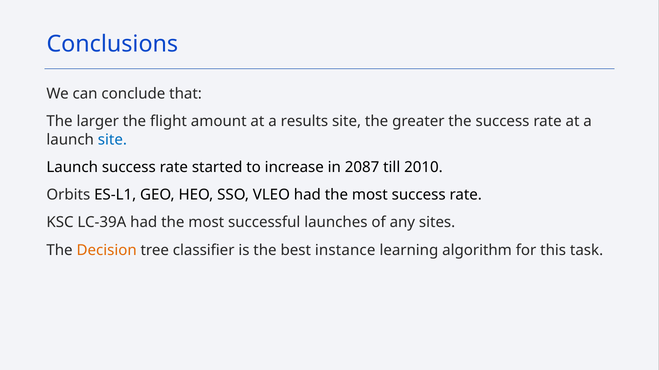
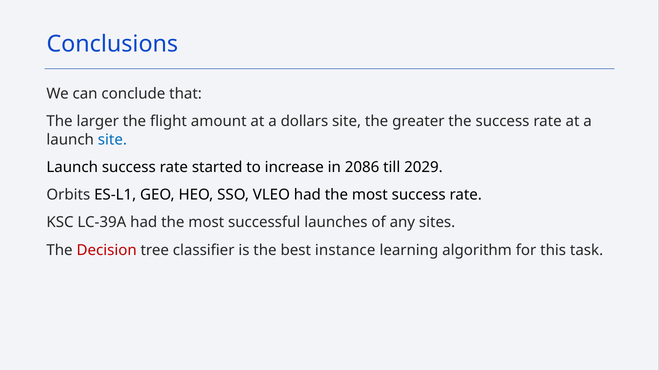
results: results -> dollars
2087: 2087 -> 2086
2010: 2010 -> 2029
Decision colour: orange -> red
